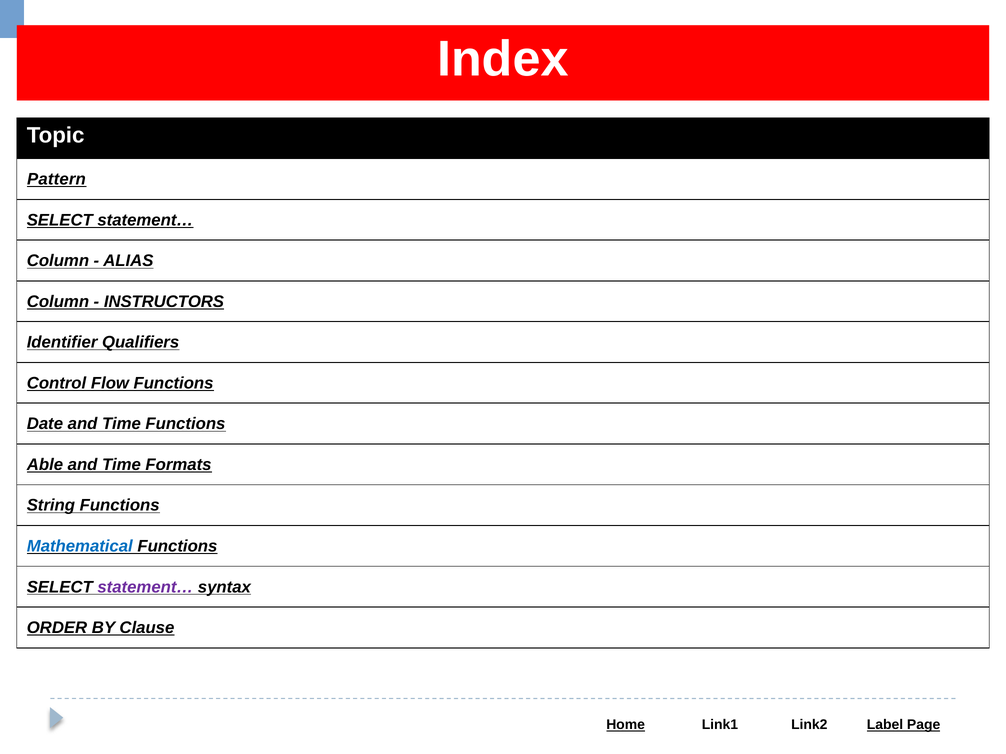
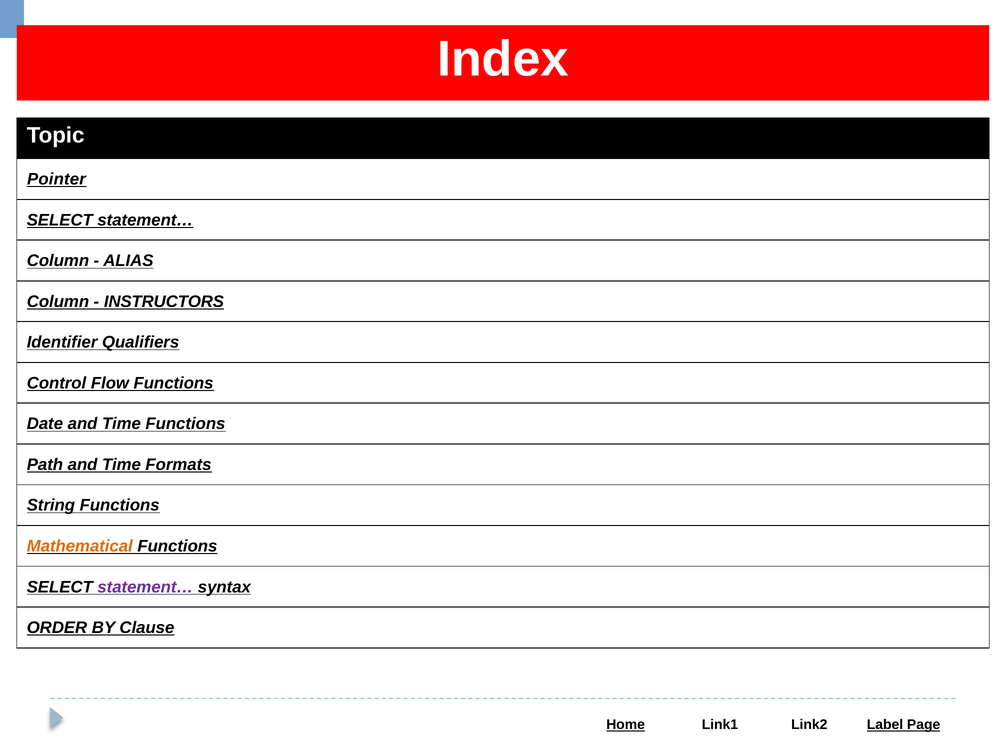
Pattern: Pattern -> Pointer
Able: Able -> Path
Mathematical colour: blue -> orange
